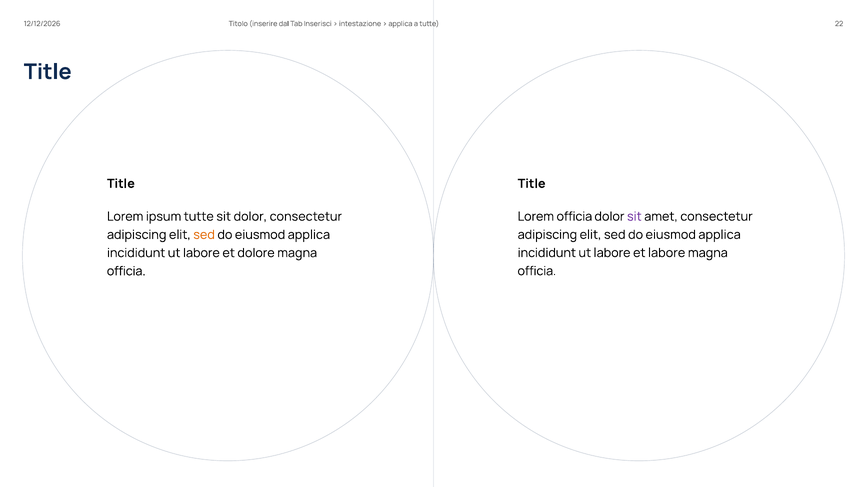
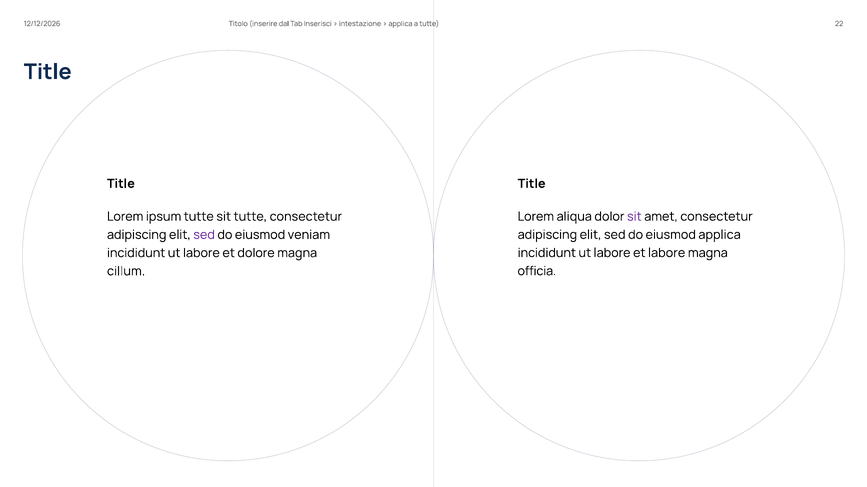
sit dolor: dolor -> tutte
Lorem officia: officia -> aliqua
sed at (204, 235) colour: orange -> purple
applica at (309, 235): applica -> veniam
officia at (126, 272): officia -> cillum
